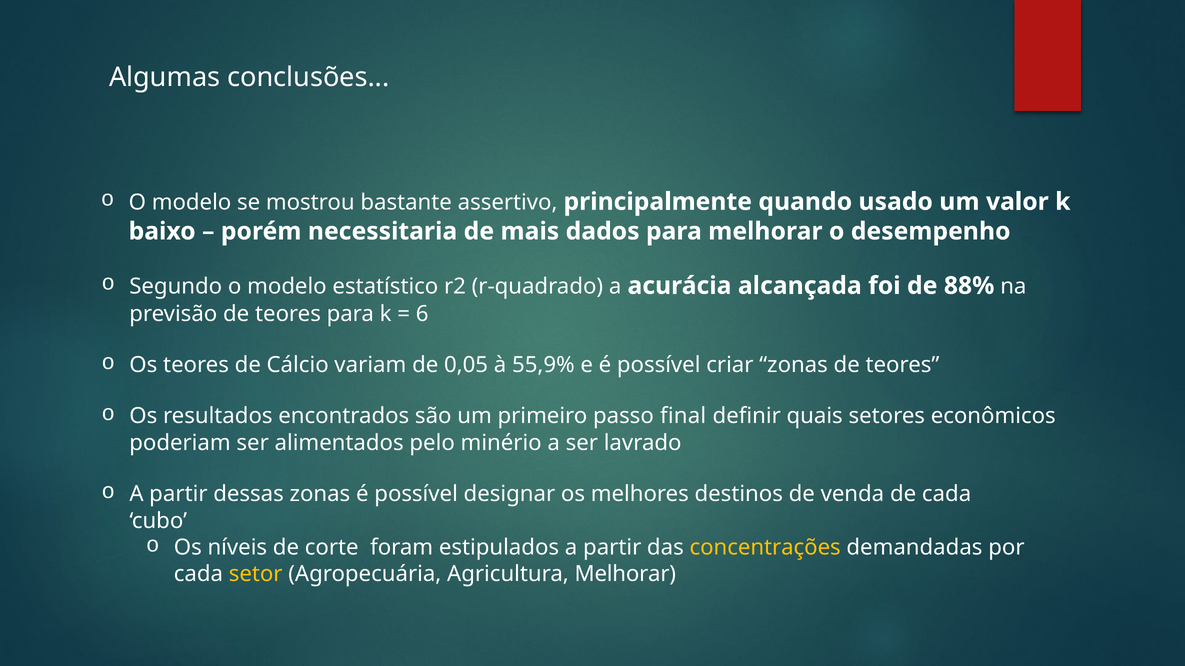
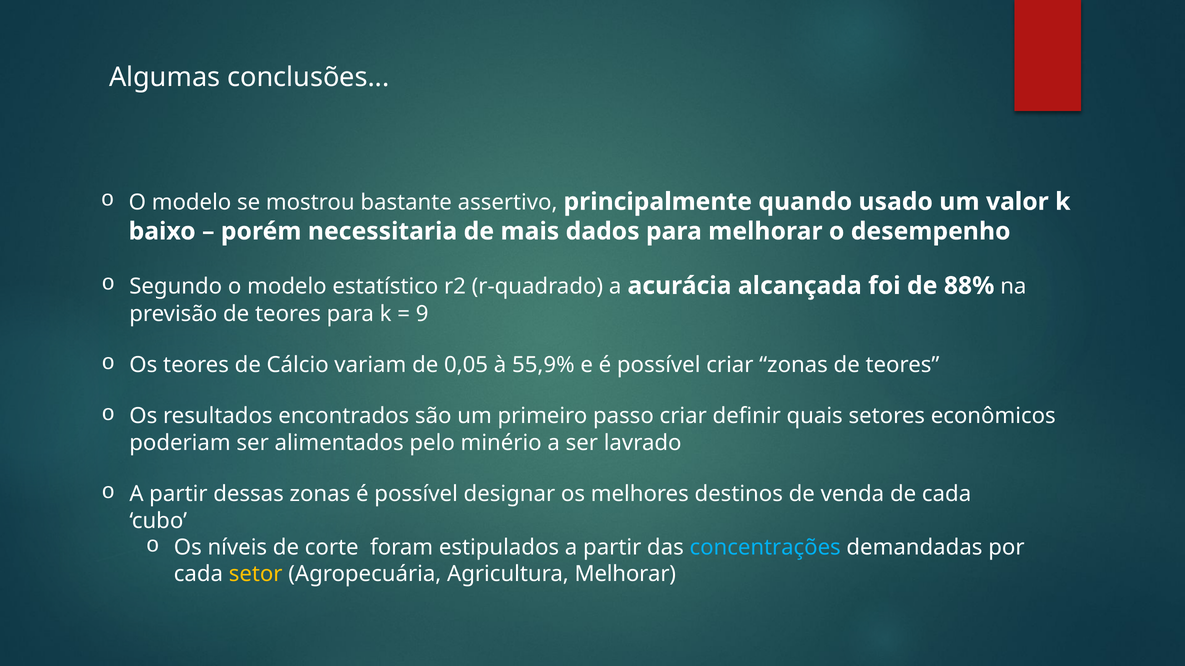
6: 6 -> 9
passo final: final -> criar
concentrações colour: yellow -> light blue
